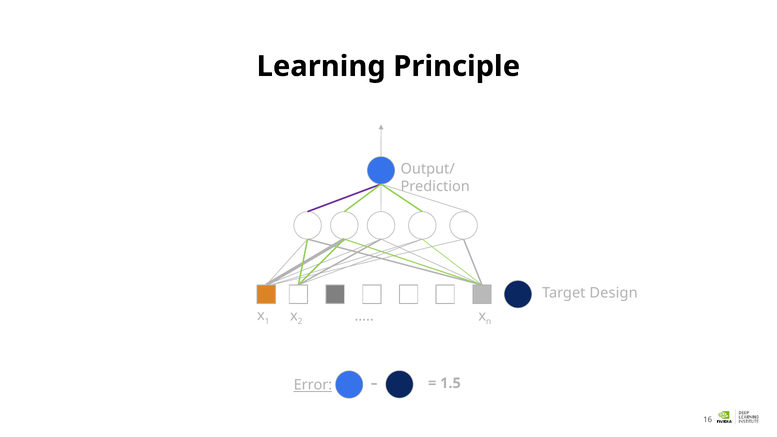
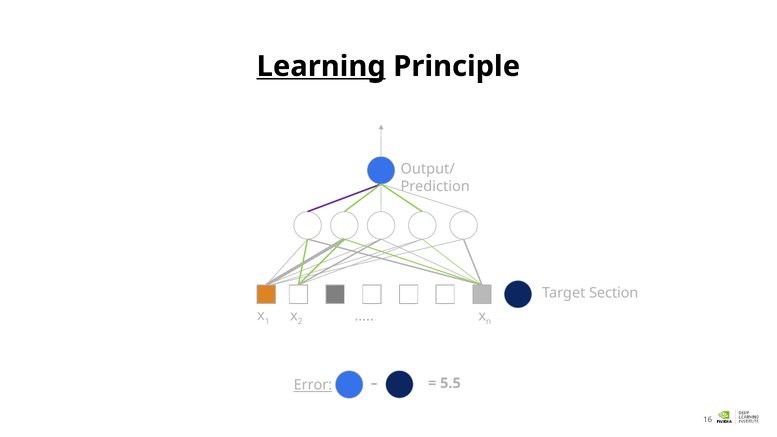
Learning underline: none -> present
Design: Design -> Section
1.5: 1.5 -> 5.5
